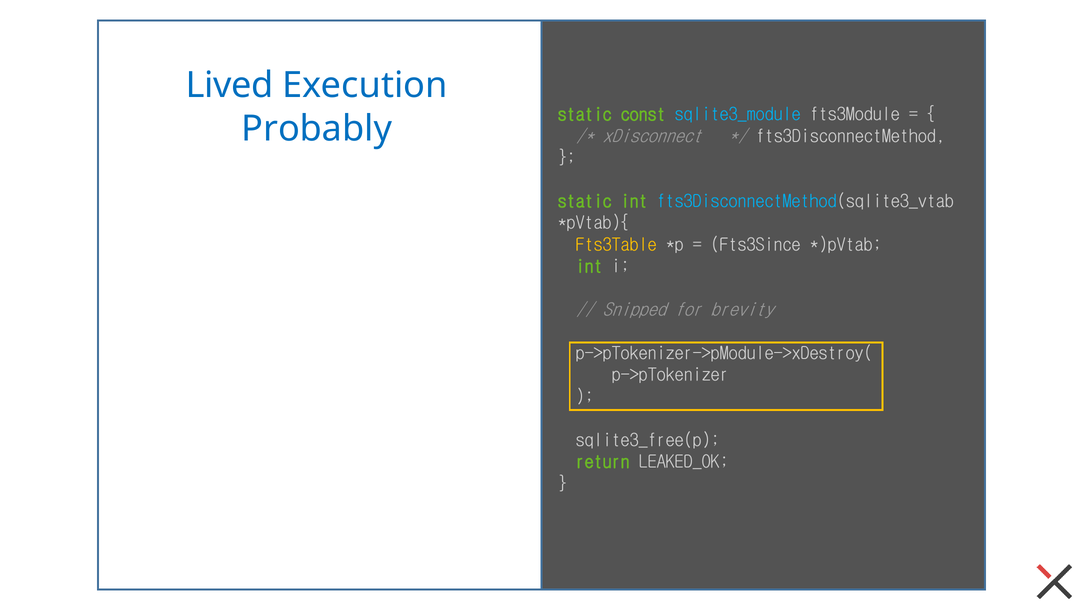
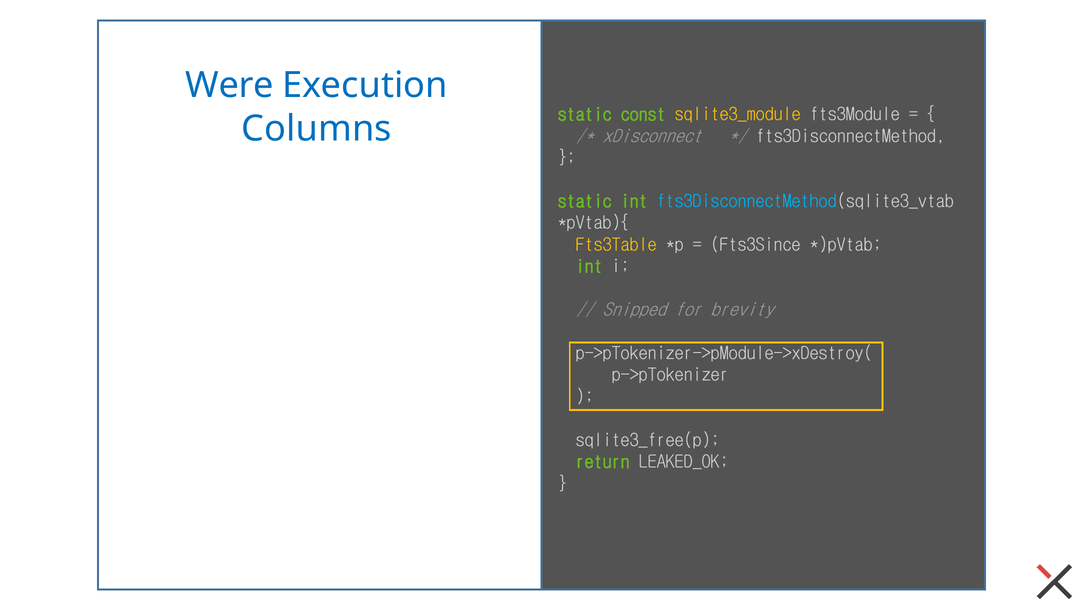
Lived: Lived -> Were
sqlite3_module colour: light blue -> yellow
Probably: Probably -> Columns
